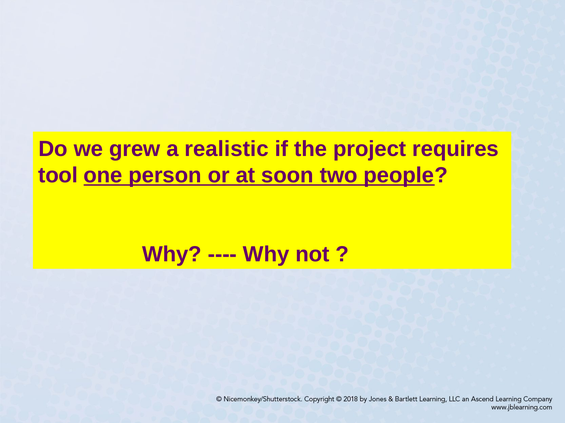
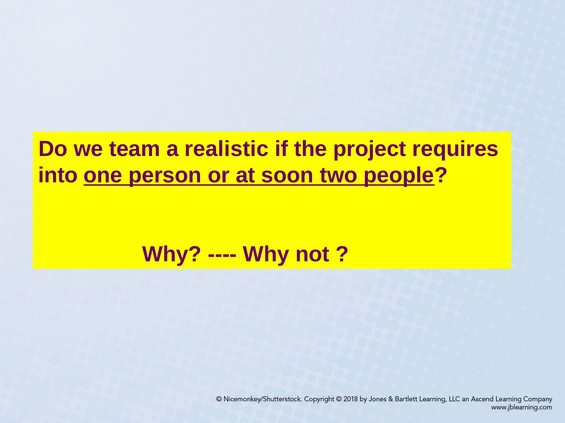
grew: grew -> team
tool: tool -> into
